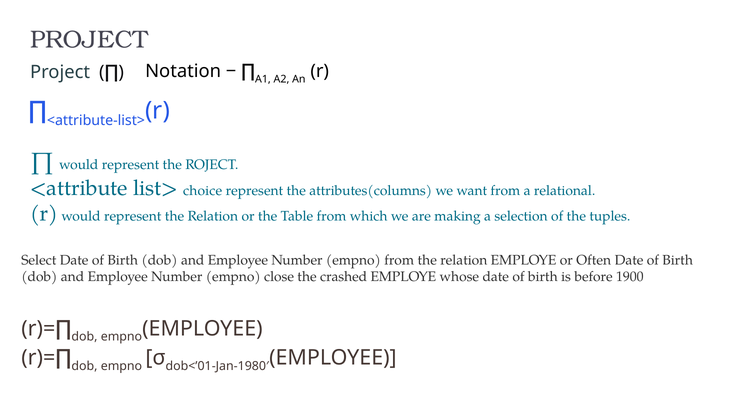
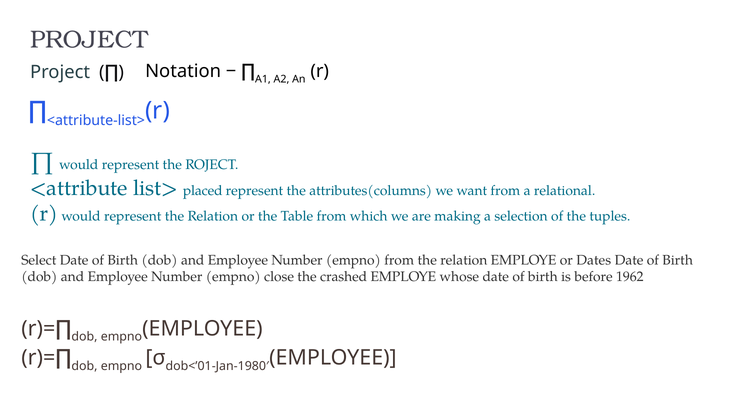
choice: choice -> placed
Often: Often -> Dates
1900: 1900 -> 1962
